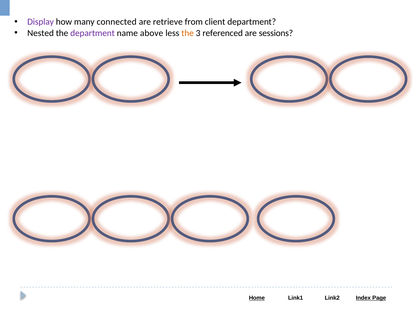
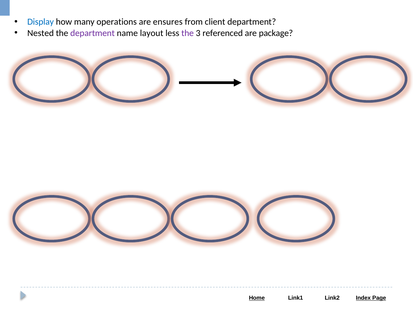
Display colour: purple -> blue
connected: connected -> operations
retrieve: retrieve -> ensures
above: above -> layout
the at (188, 33) colour: orange -> purple
sessions: sessions -> package
